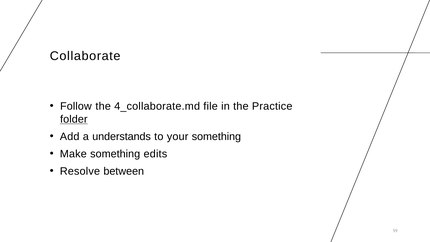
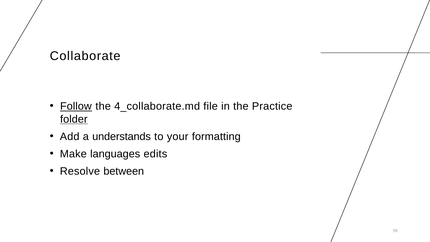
Follow underline: none -> present
your something: something -> formatting
Make something: something -> languages
